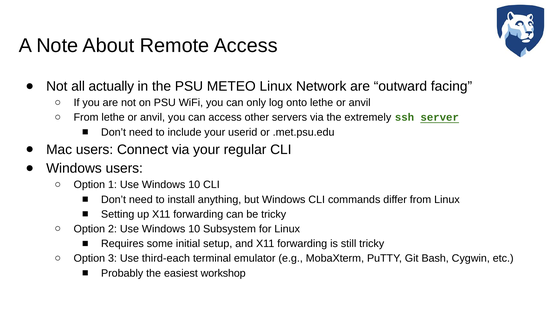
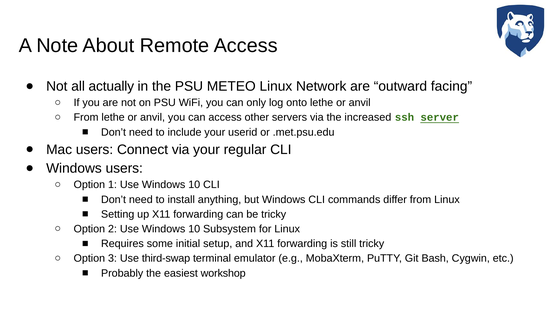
extremely: extremely -> increased
third-each: third-each -> third-swap
